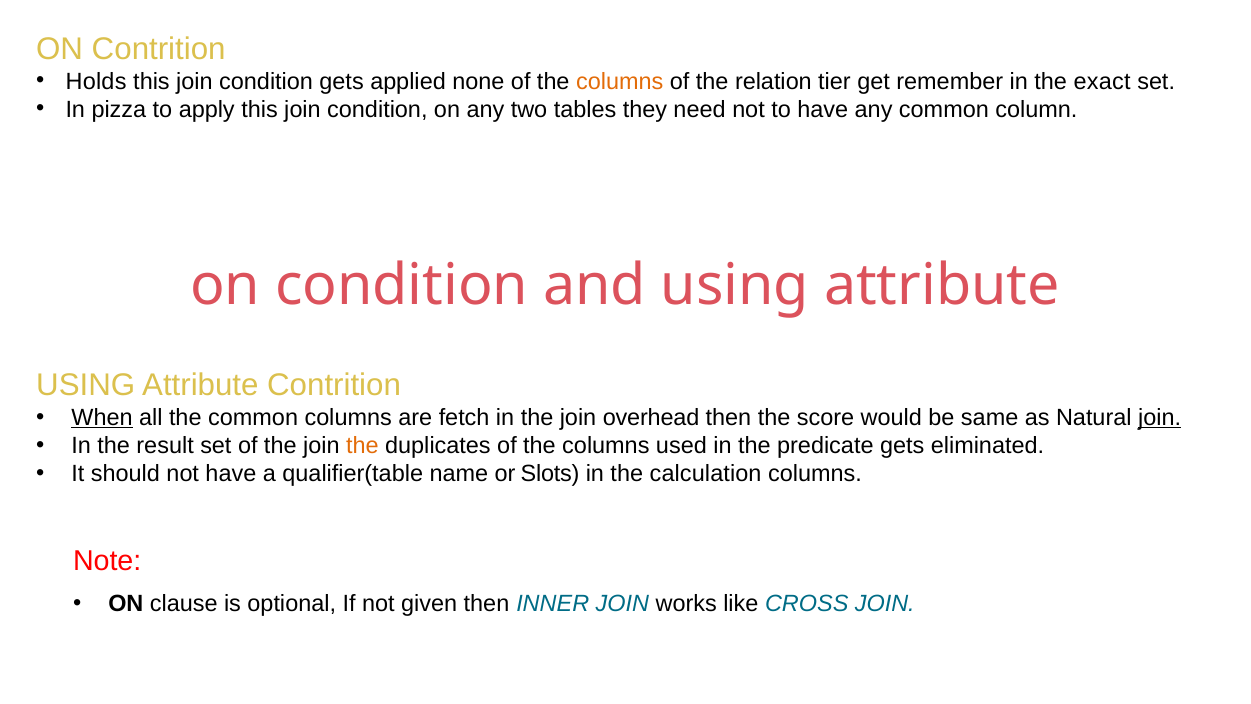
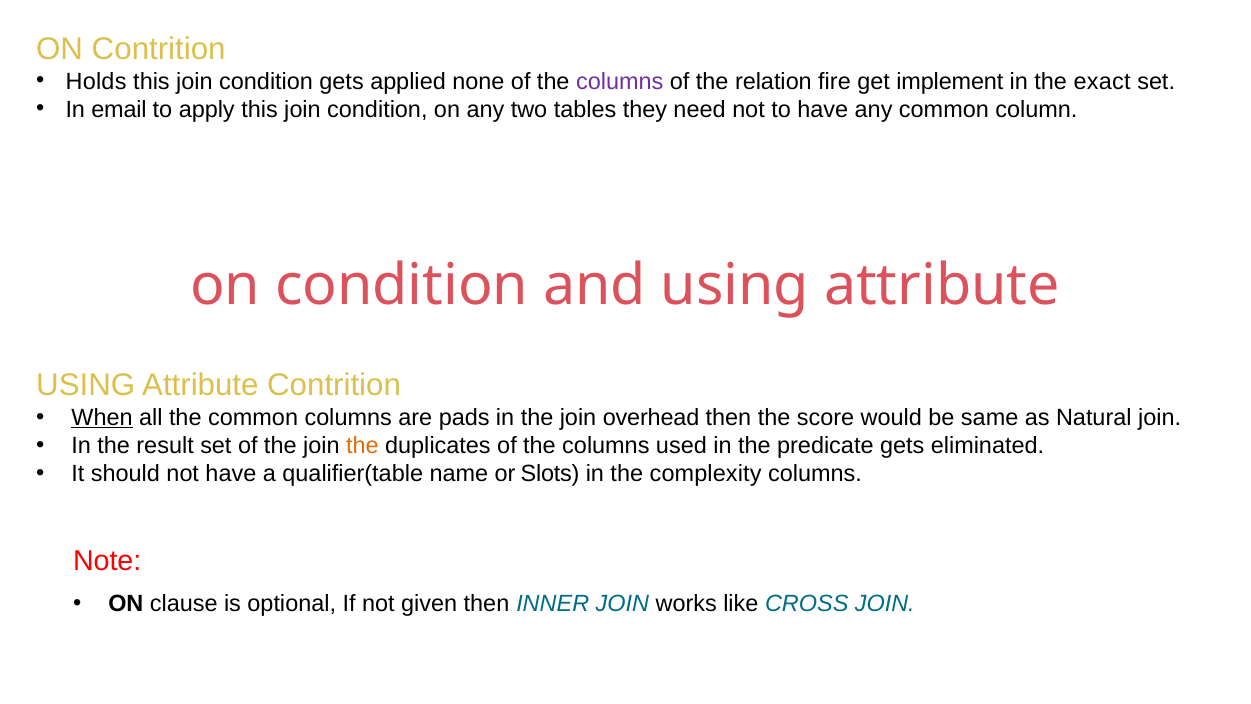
columns at (620, 81) colour: orange -> purple
tier: tier -> fire
remember: remember -> implement
pizza: pizza -> email
fetch: fetch -> pads
join at (1160, 417) underline: present -> none
calculation: calculation -> complexity
